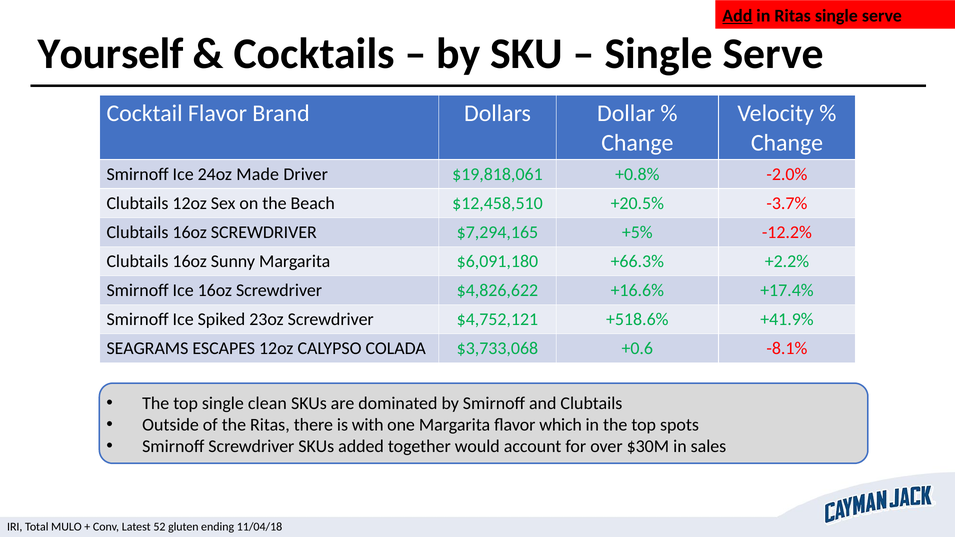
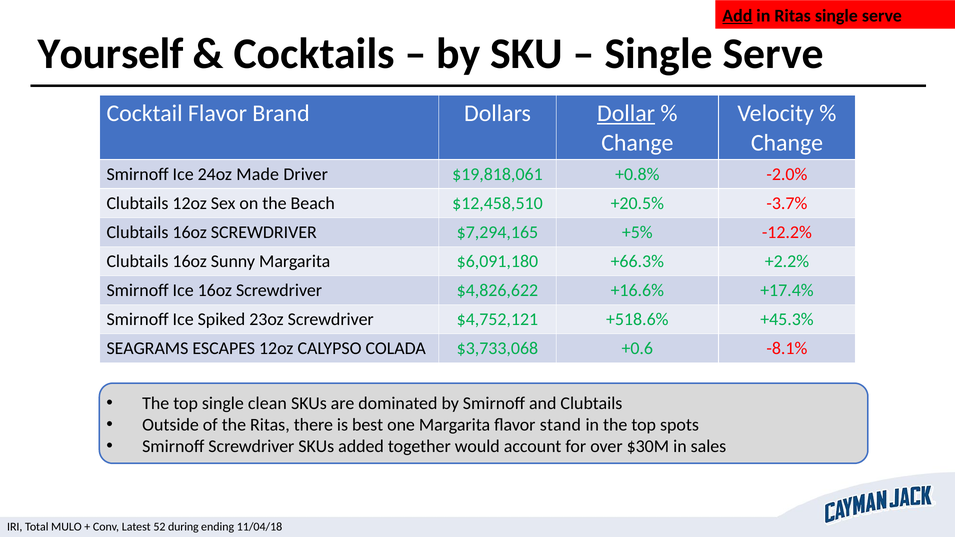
Dollar underline: none -> present
+41.9%: +41.9% -> +45.3%
with: with -> best
which: which -> stand
gluten: gluten -> during
